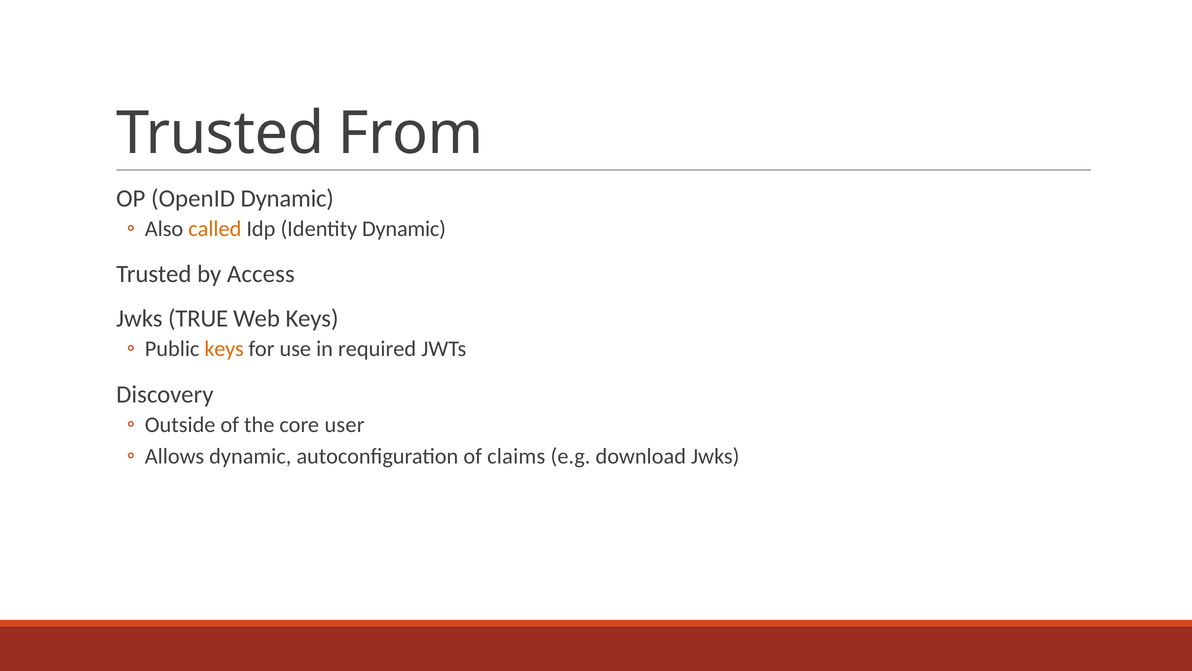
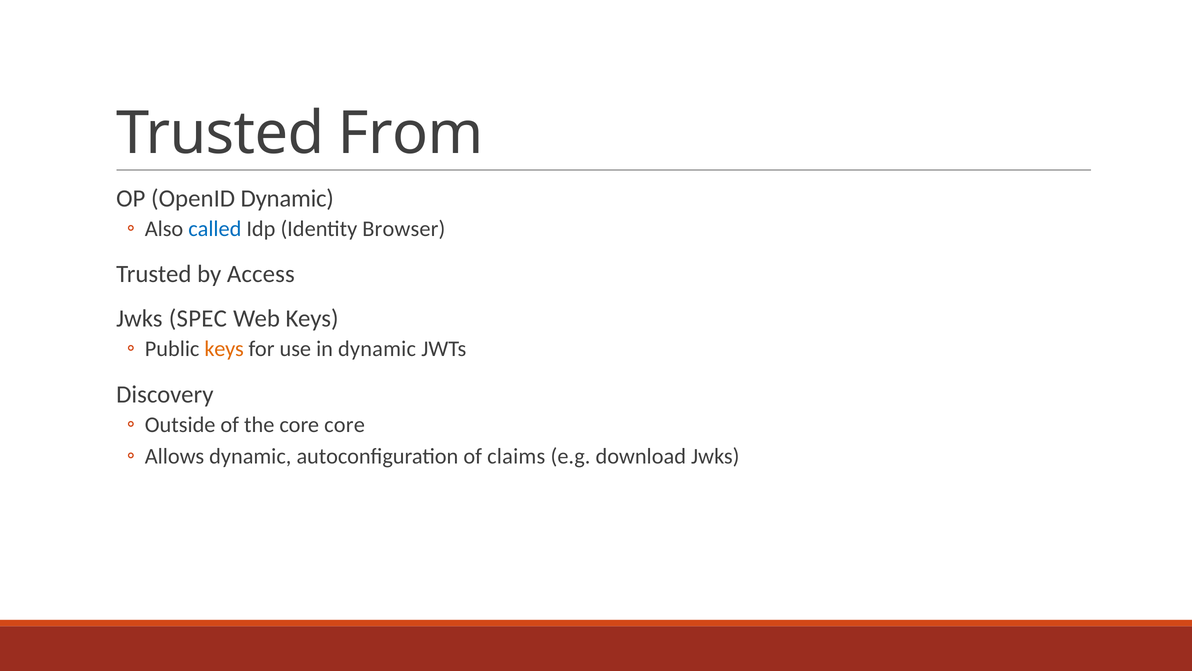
called colour: orange -> blue
Identity Dynamic: Dynamic -> Browser
TRUE: TRUE -> SPEC
in required: required -> dynamic
core user: user -> core
